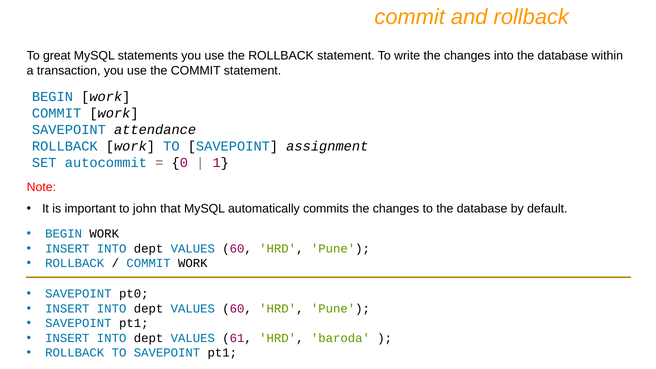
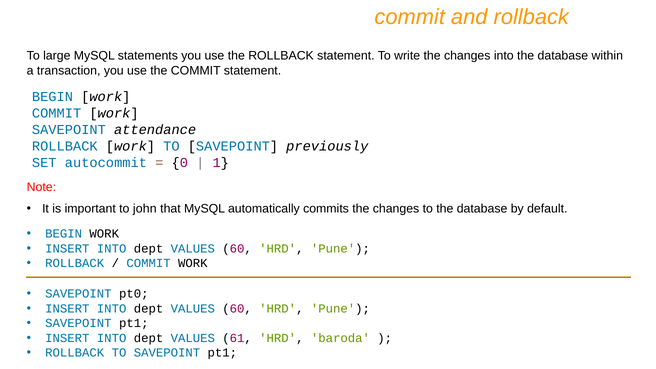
great: great -> large
assignment: assignment -> previously
